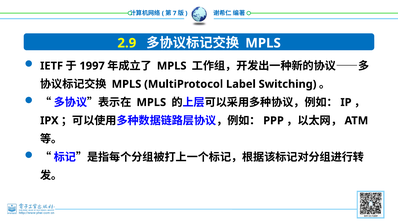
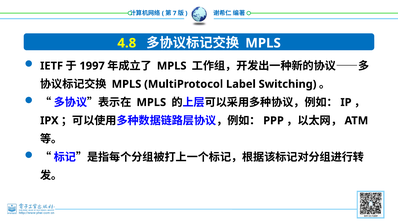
2.9: 2.9 -> 4.8
